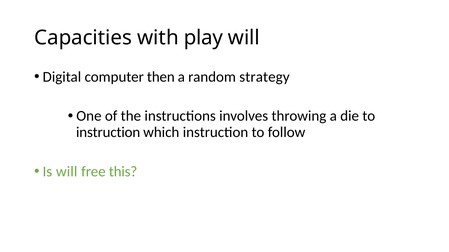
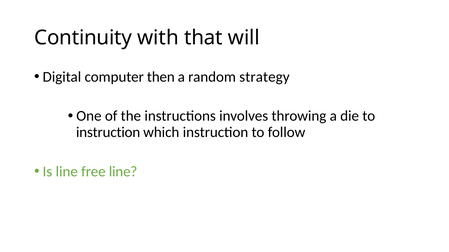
Capacities: Capacities -> Continuity
play: play -> that
Is will: will -> line
free this: this -> line
